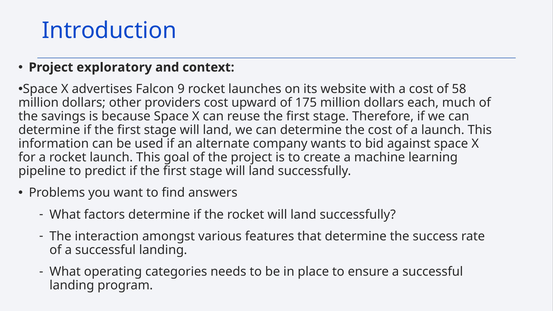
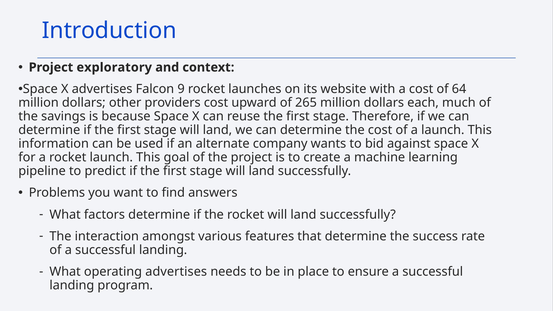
58: 58 -> 64
175: 175 -> 265
operating categories: categories -> advertises
